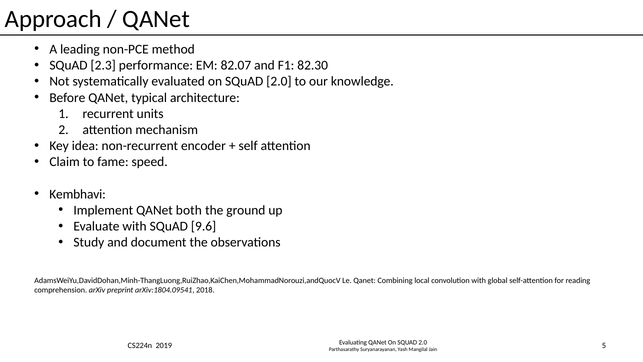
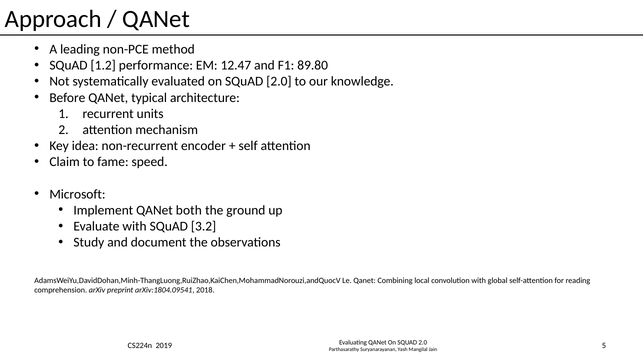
2.3: 2.3 -> 1.2
82.07: 82.07 -> 12.47
82.30: 82.30 -> 89.80
Kembhavi: Kembhavi -> Microsoft
9.6: 9.6 -> 3.2
